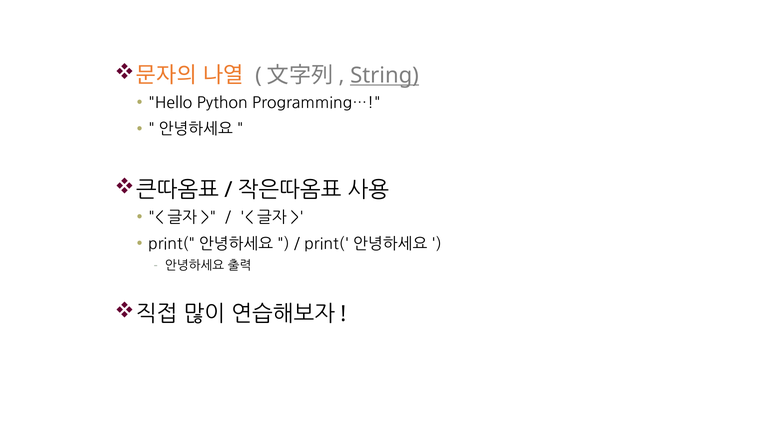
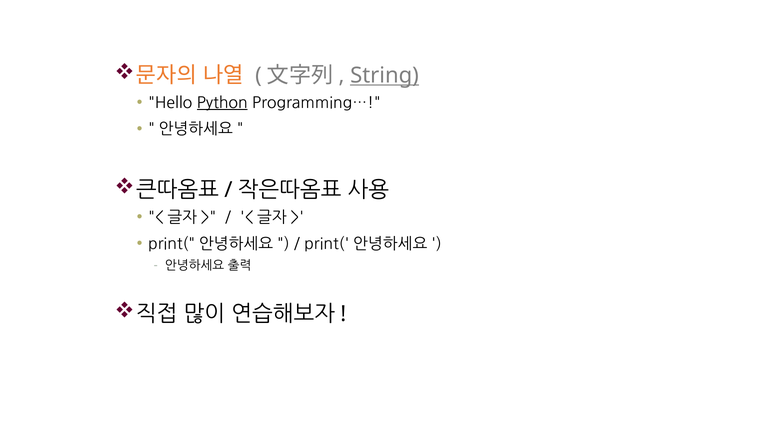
Python underline: none -> present
